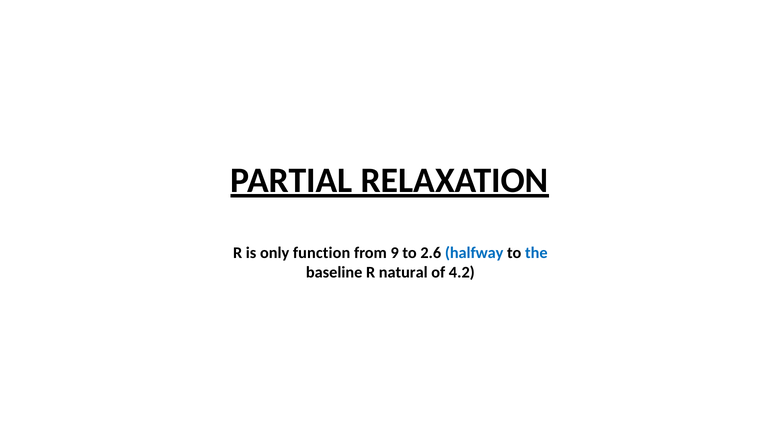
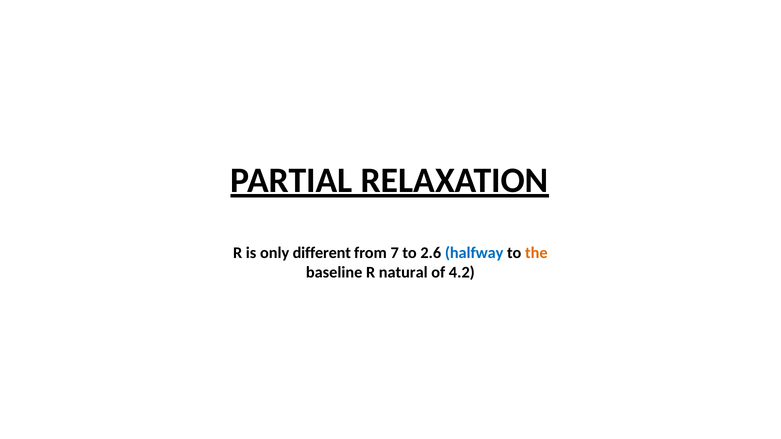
function: function -> different
9: 9 -> 7
the colour: blue -> orange
